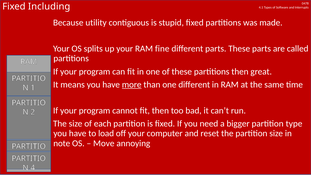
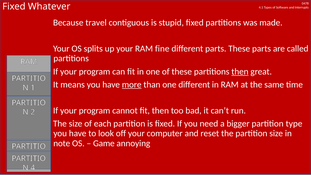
Including: Including -> Whatever
utility: utility -> travel
then at (240, 71) underline: none -> present
load: load -> look
Move: Move -> Game
